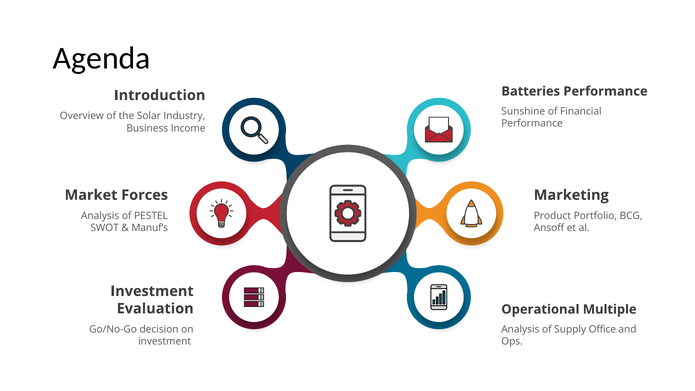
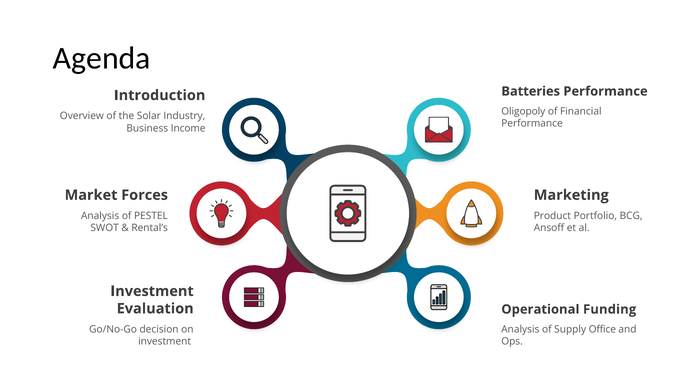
Sunshine: Sunshine -> Oligopoly
Manuf’s: Manuf’s -> Rental’s
Multiple: Multiple -> Funding
